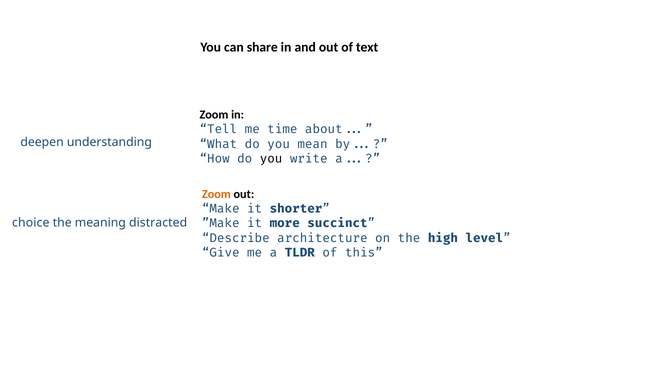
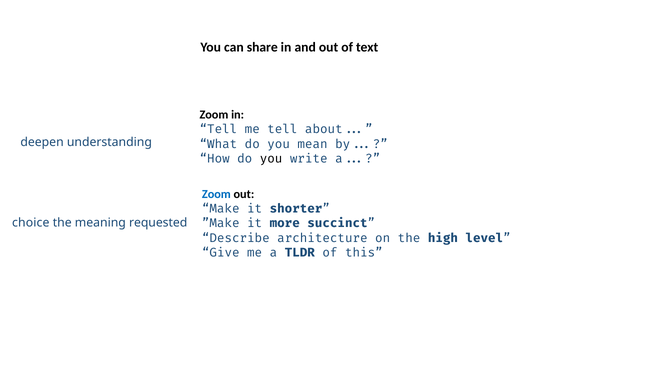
me time: time -> tell
Zoom at (216, 194) colour: orange -> blue
distracted: distracted -> requested
